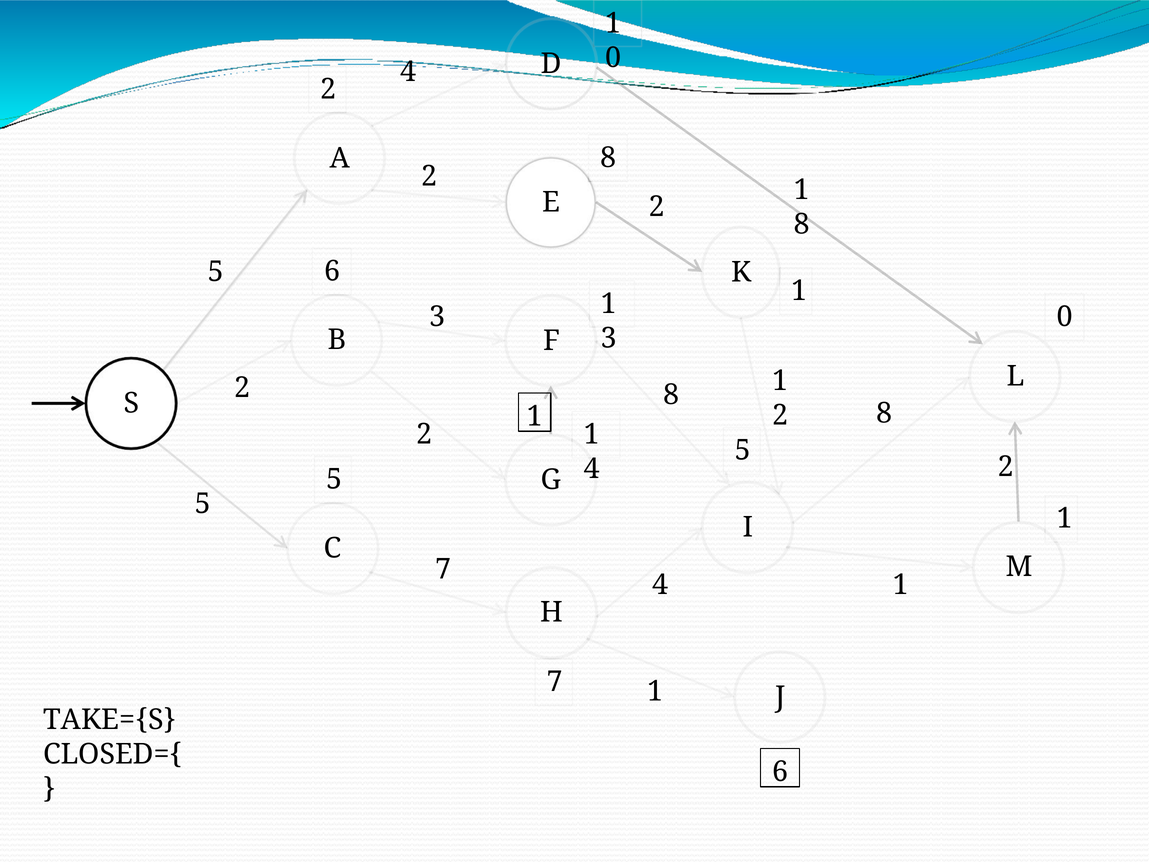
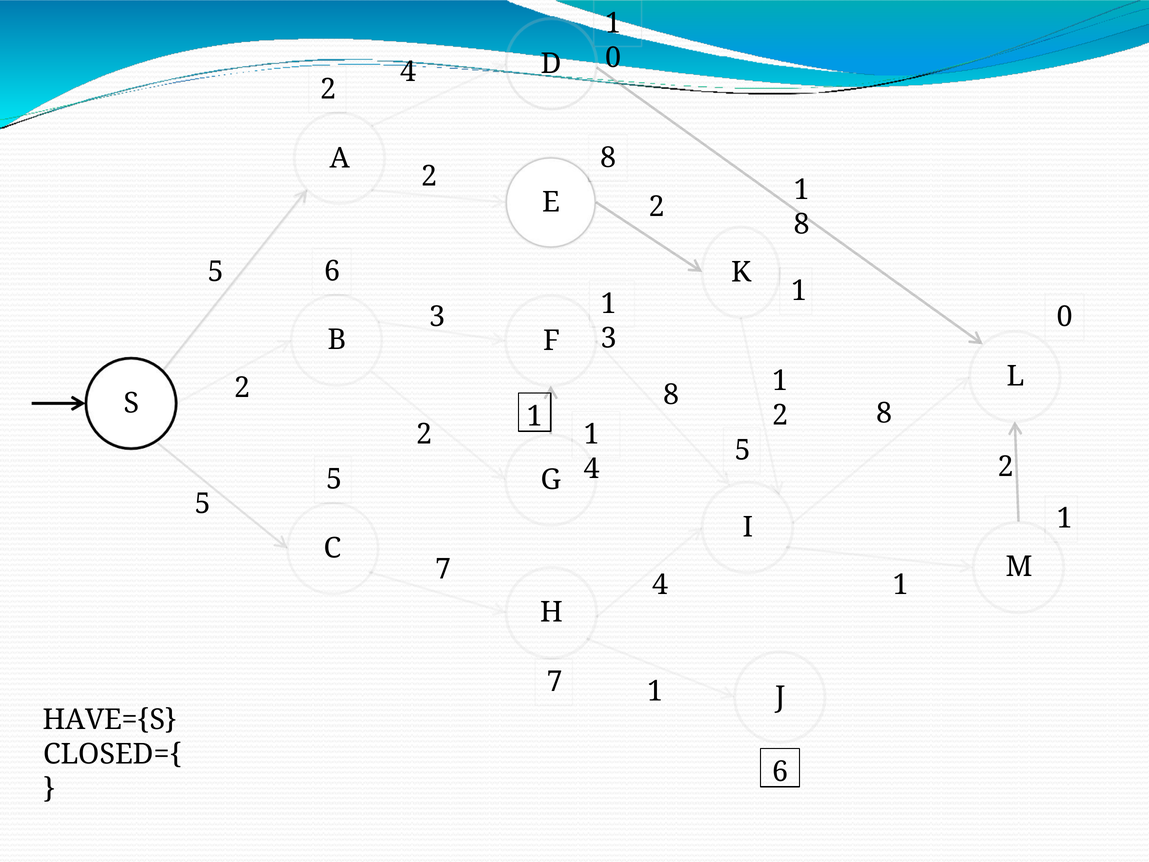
TAKE={S: TAKE={S -> HAVE={S
